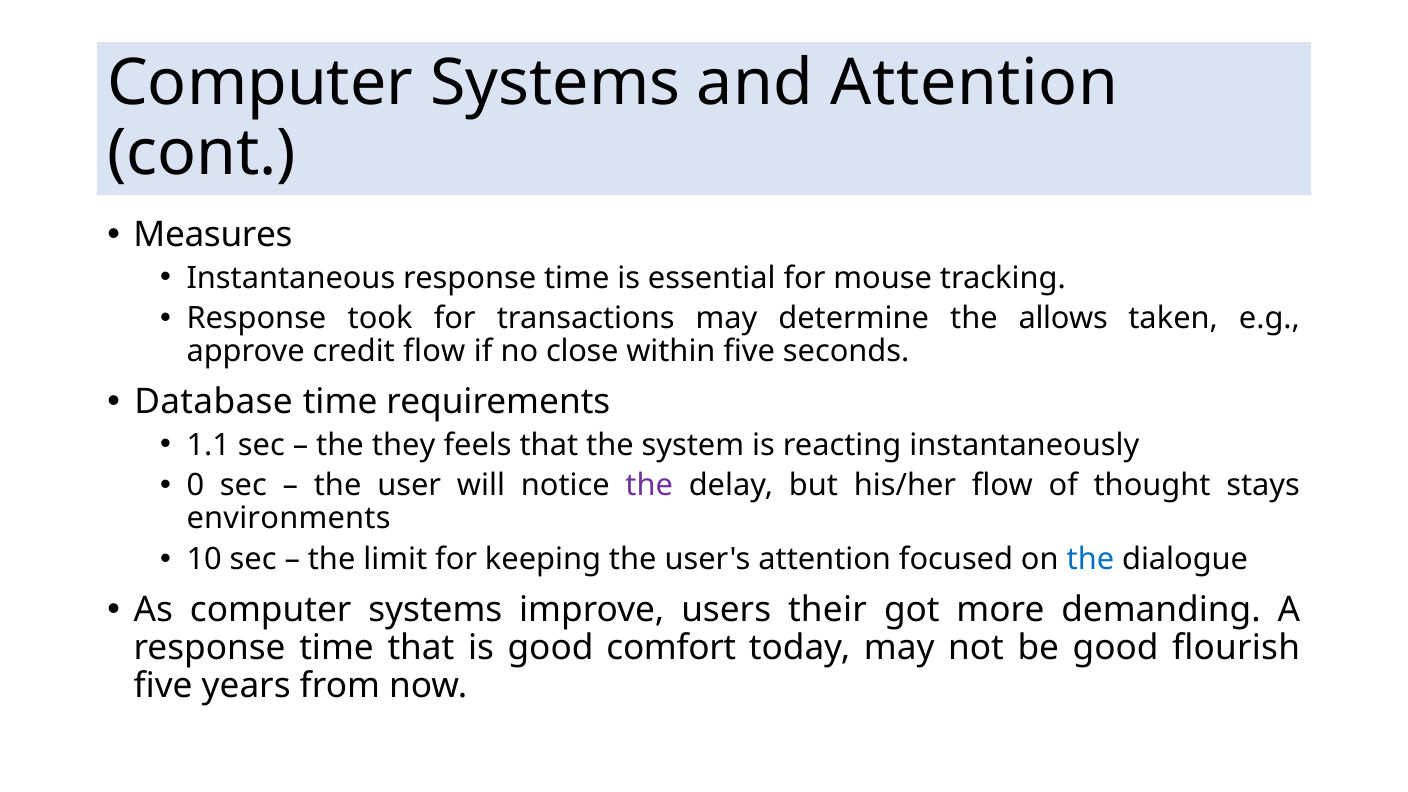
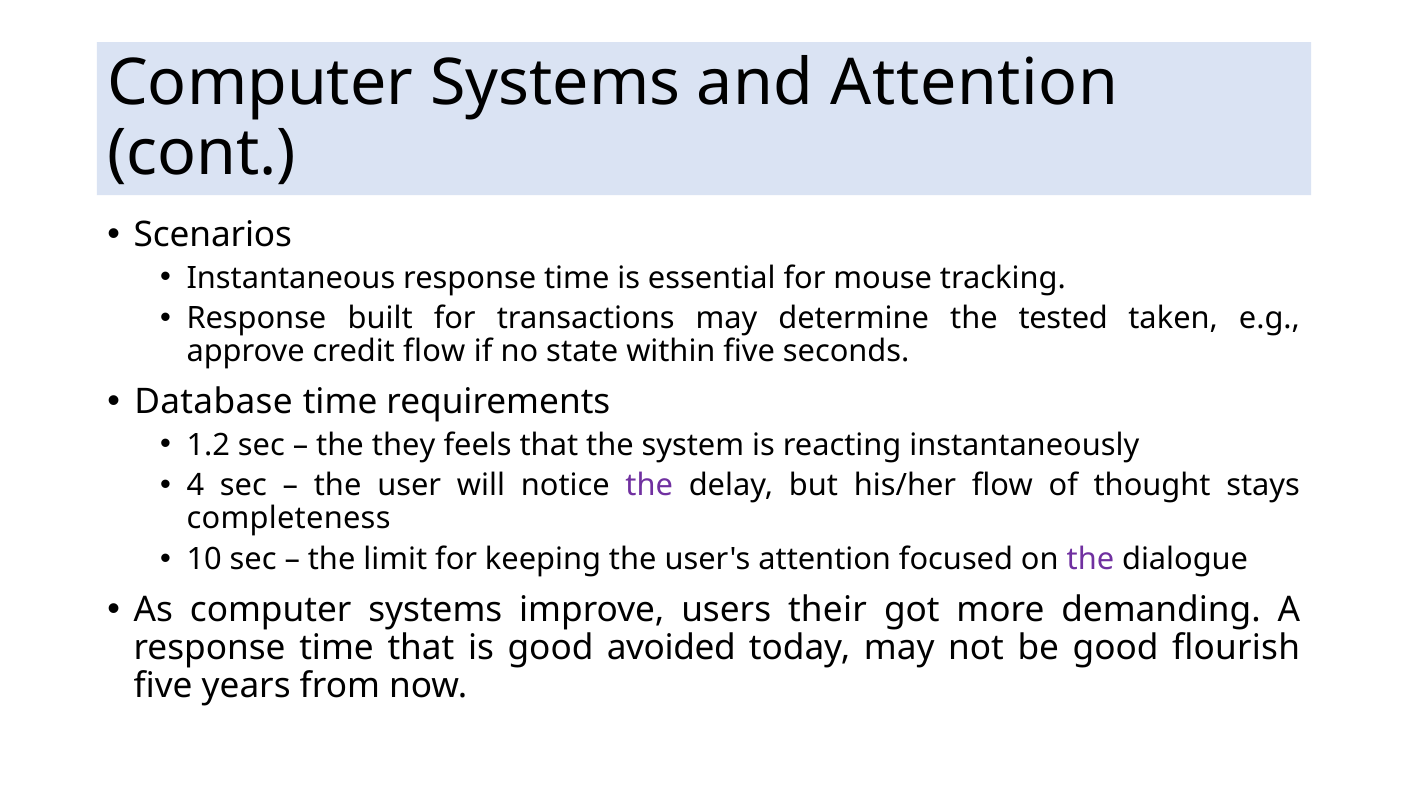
Measures: Measures -> Scenarios
took: took -> built
allows: allows -> tested
close: close -> state
1.1: 1.1 -> 1.2
0: 0 -> 4
environments: environments -> completeness
the at (1090, 559) colour: blue -> purple
comfort: comfort -> avoided
